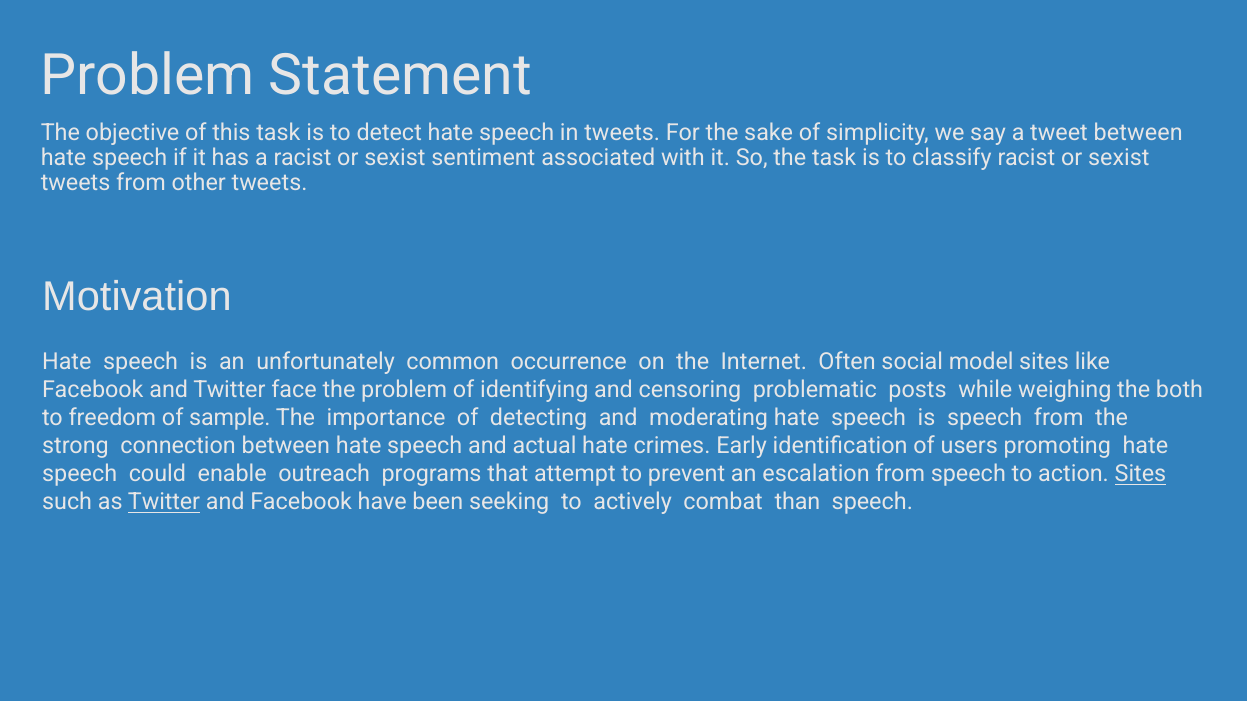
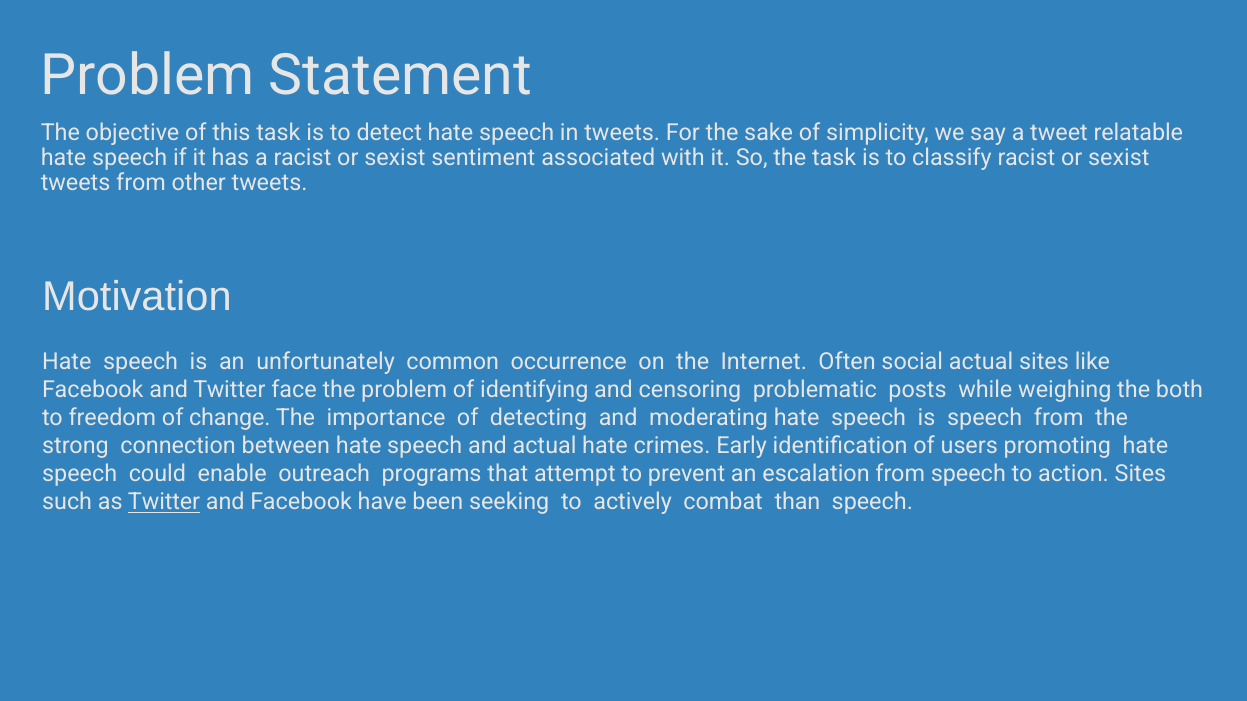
tweet between: between -> relatable
social model: model -> actual
sample: sample -> change
Sites at (1140, 475) underline: present -> none
